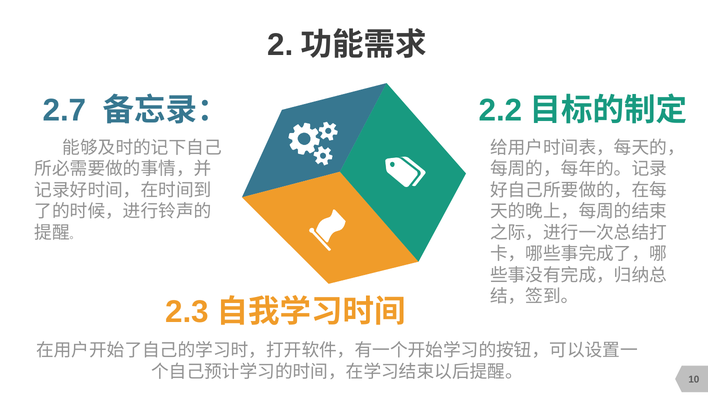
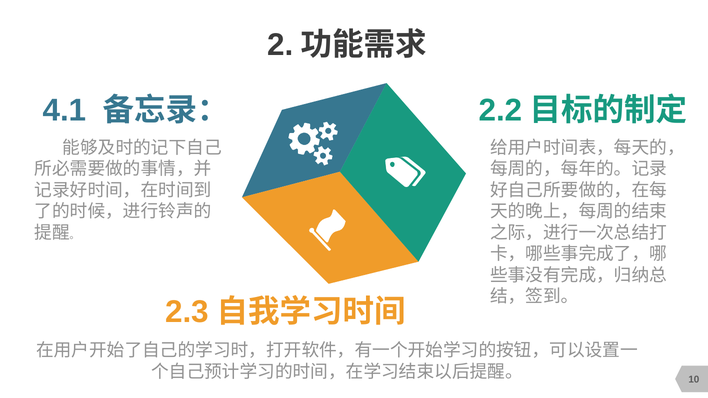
2.7: 2.7 -> 4.1
